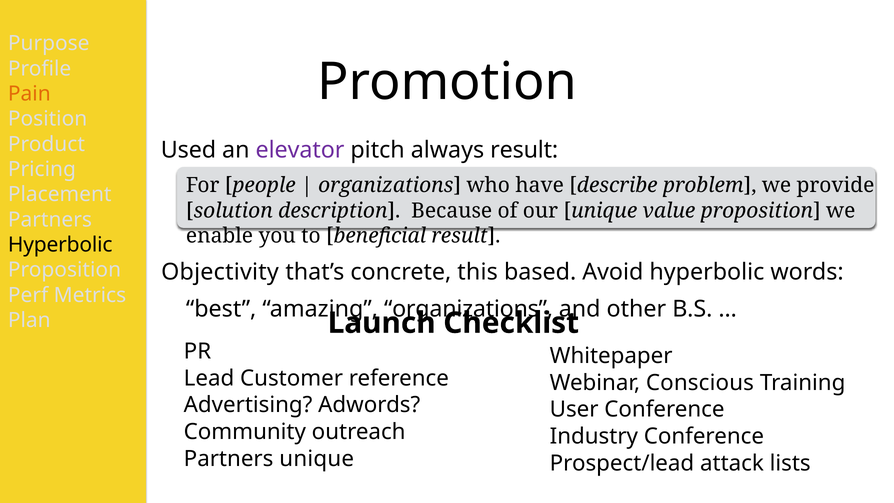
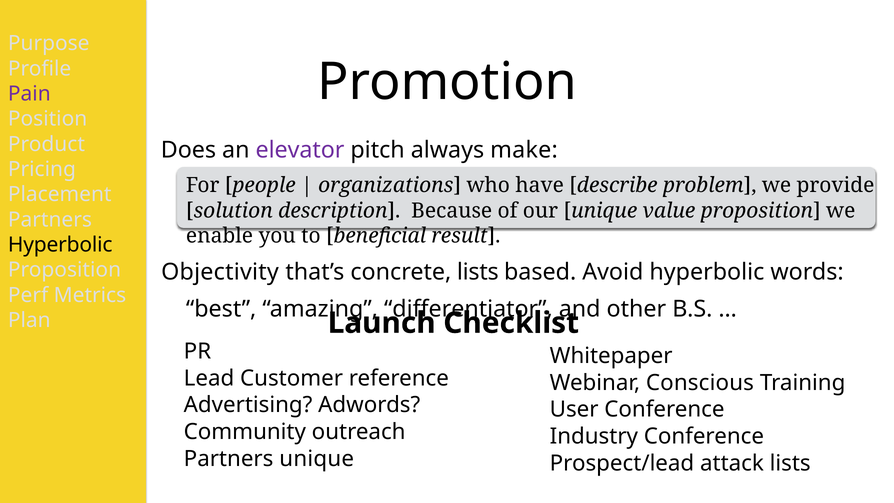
Pain colour: orange -> purple
Used: Used -> Does
always result: result -> make
concrete this: this -> lists
amazing organizations: organizations -> differentiator
